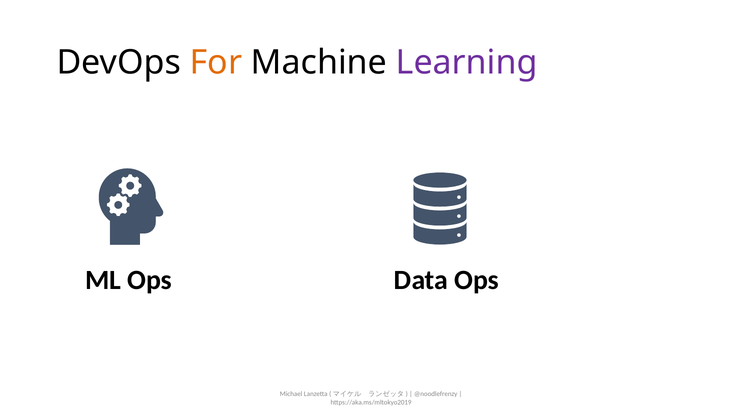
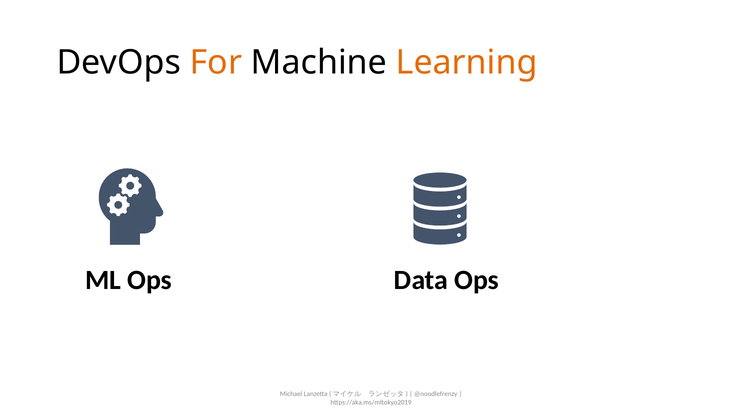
Learning colour: purple -> orange
